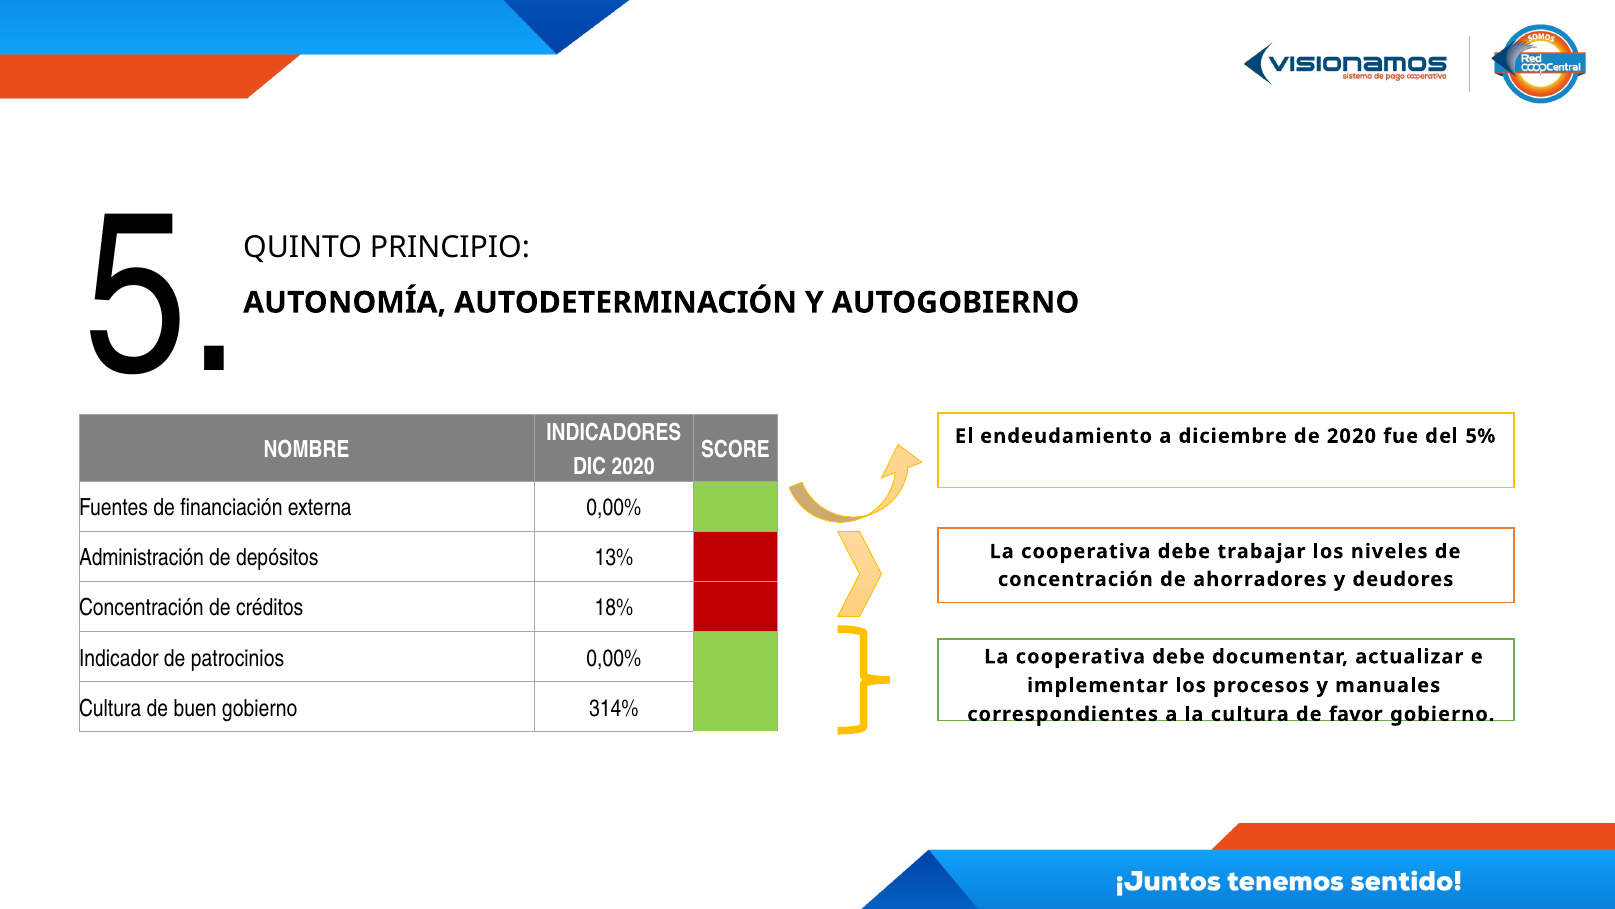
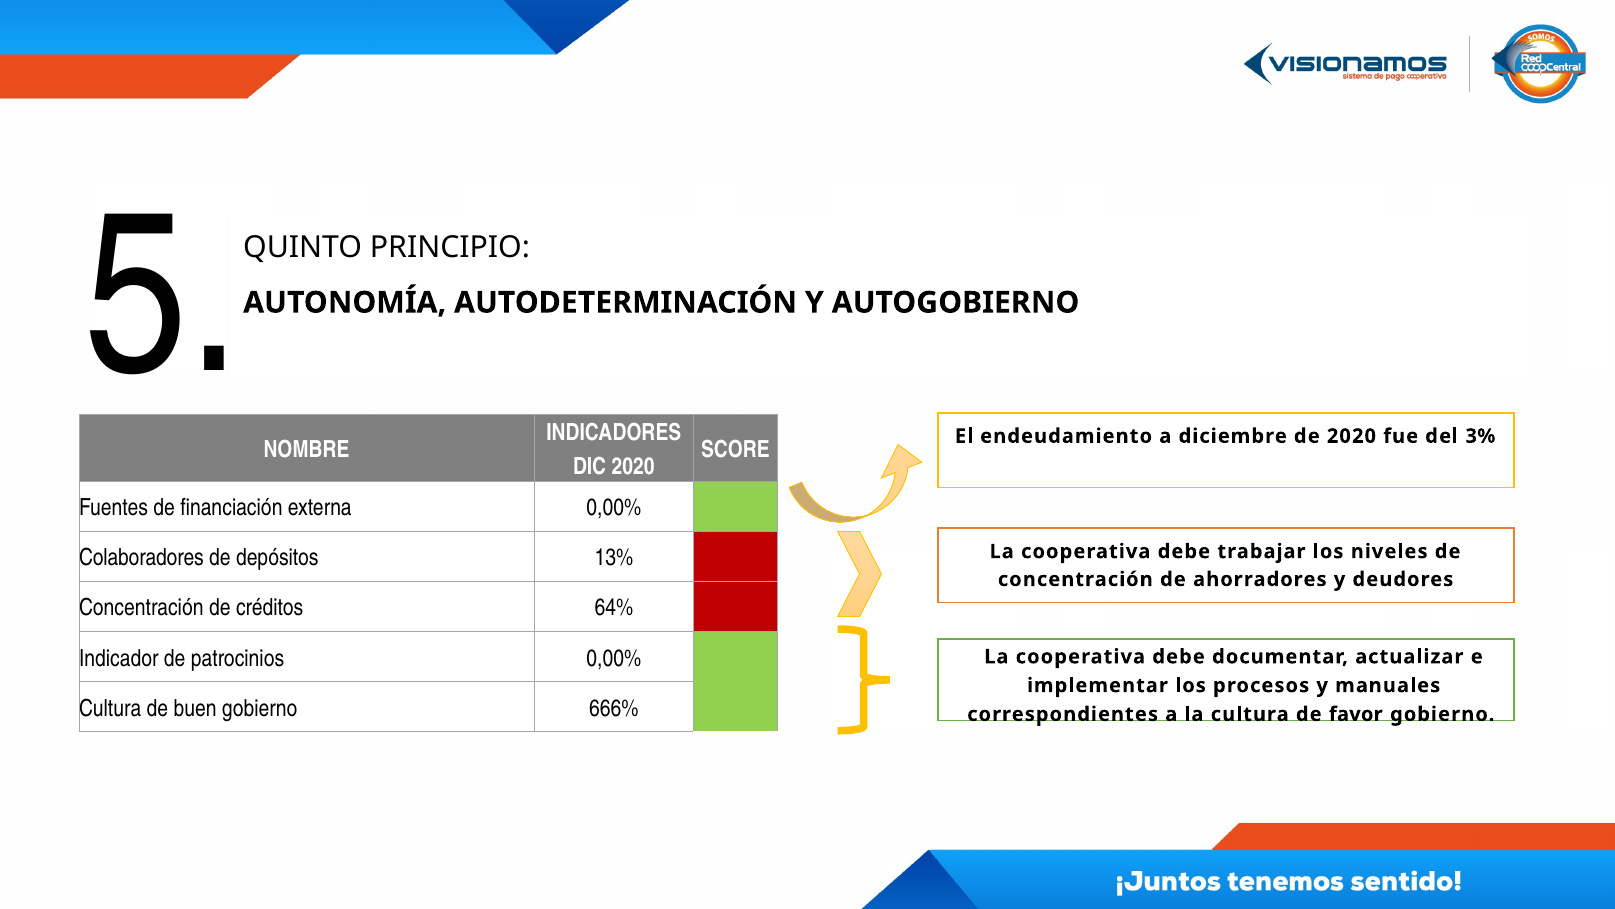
5%: 5% -> 3%
Administración: Administración -> Colaboradores
18%: 18% -> 64%
314%: 314% -> 666%
